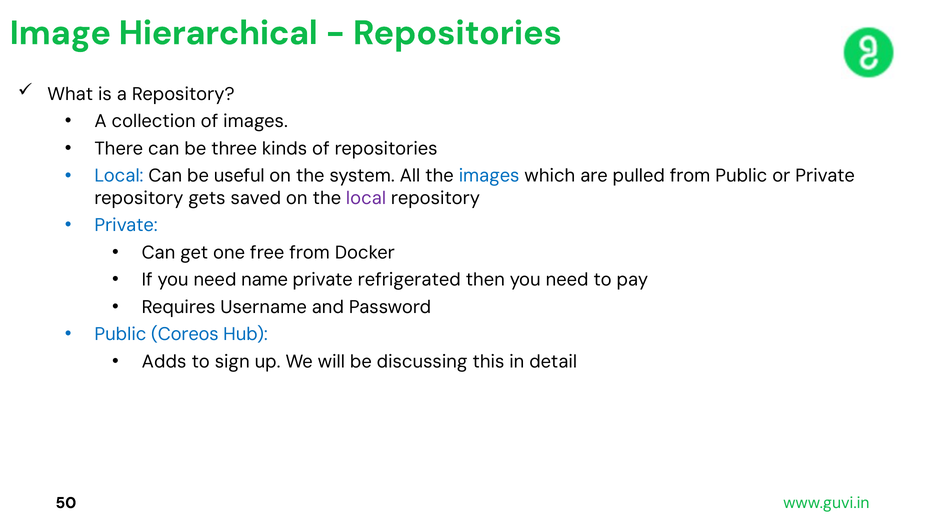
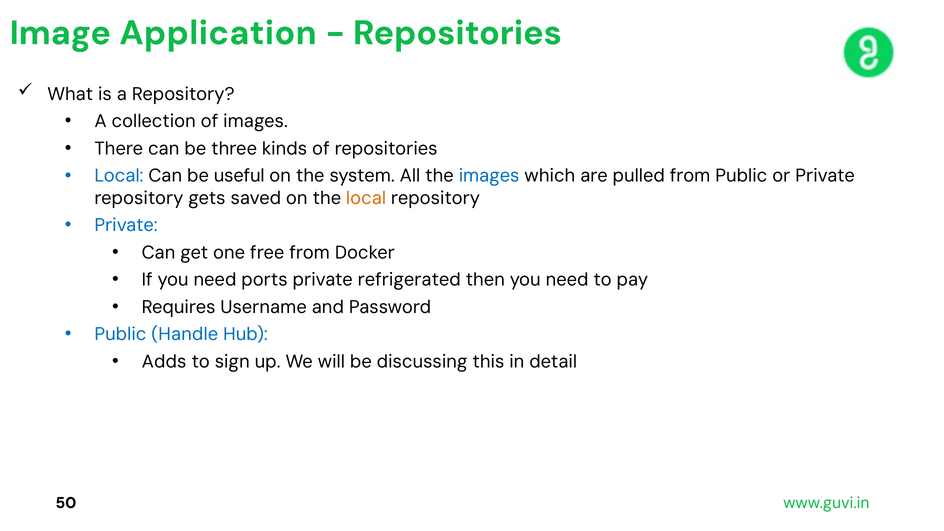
Hierarchical: Hierarchical -> Application
local at (366, 198) colour: purple -> orange
name: name -> ports
Coreos: Coreos -> Handle
